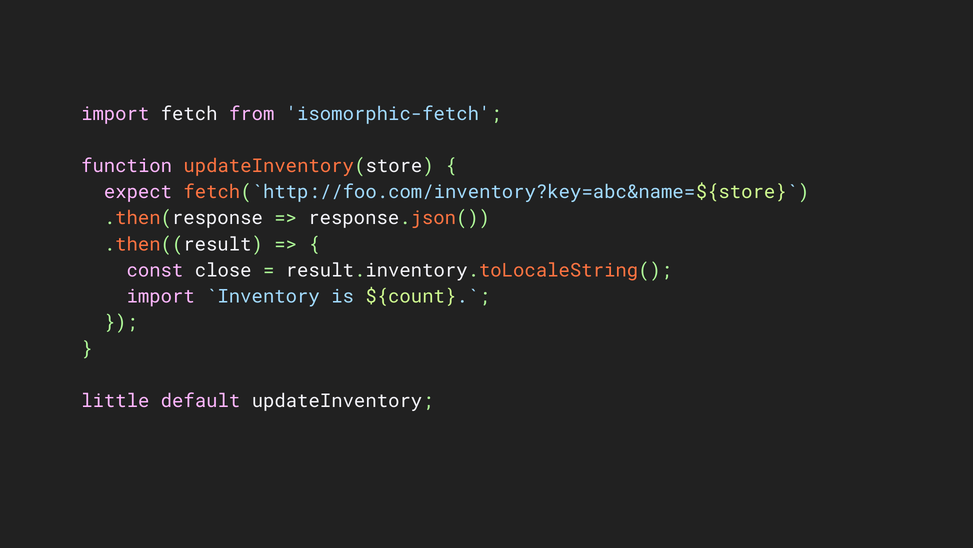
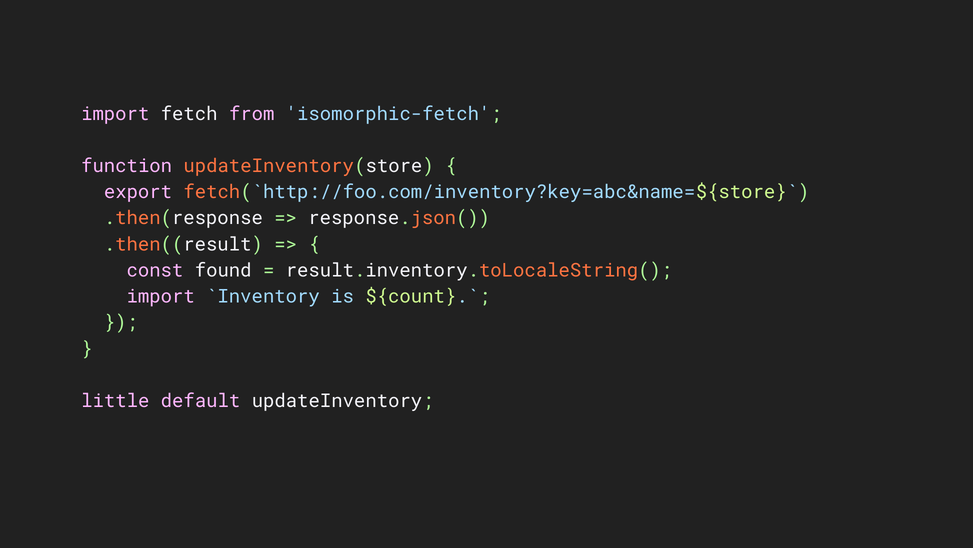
expect: expect -> export
close: close -> found
